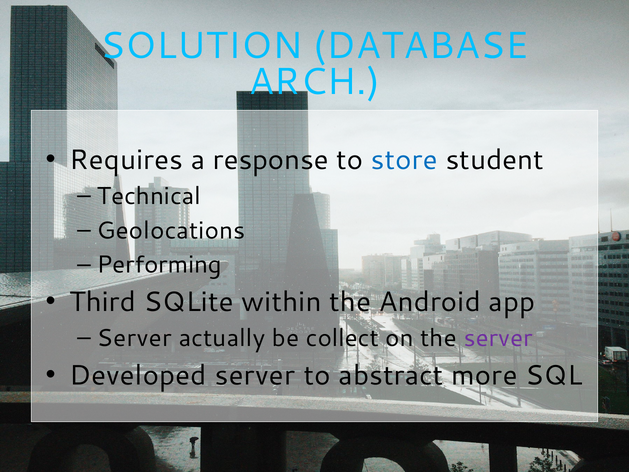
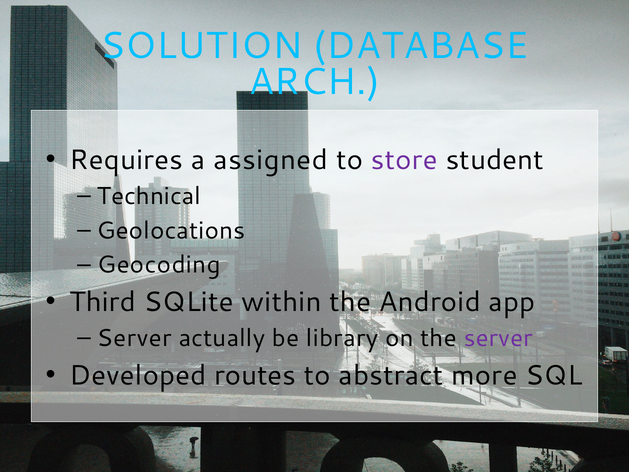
response: response -> assigned
store colour: blue -> purple
Performing: Performing -> Geocoding
collect: collect -> library
Developed server: server -> routes
